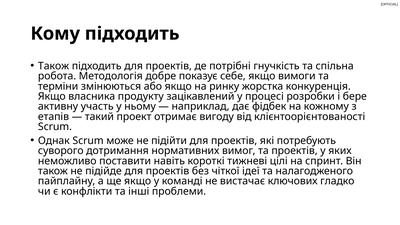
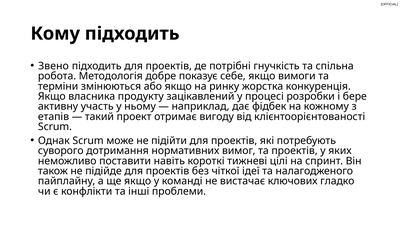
Також at (54, 66): Також -> Звено
